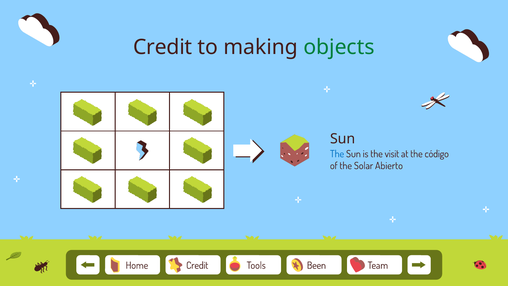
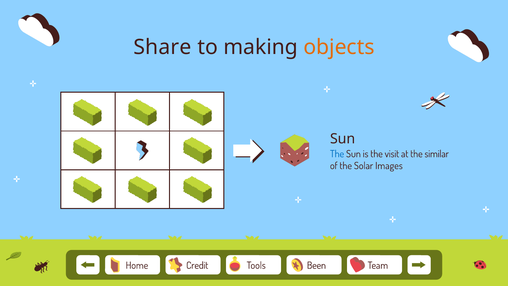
Credit at (163, 47): Credit -> Share
objects colour: green -> orange
código: código -> similar
Abierto: Abierto -> Images
